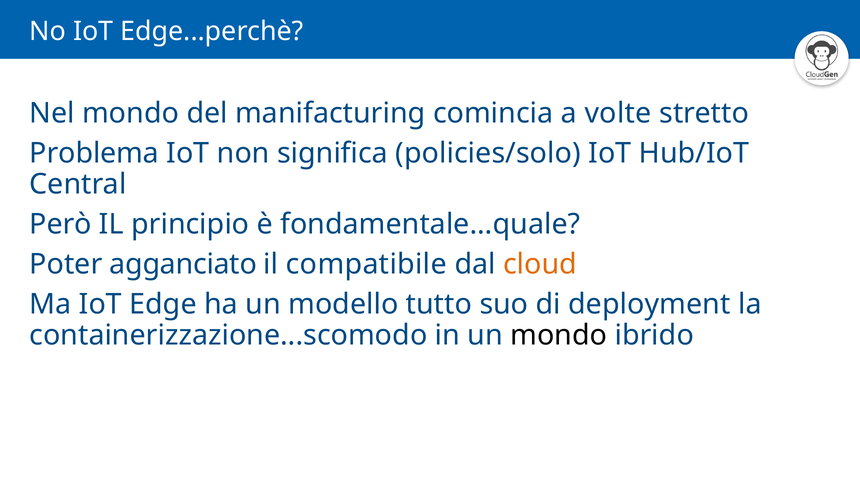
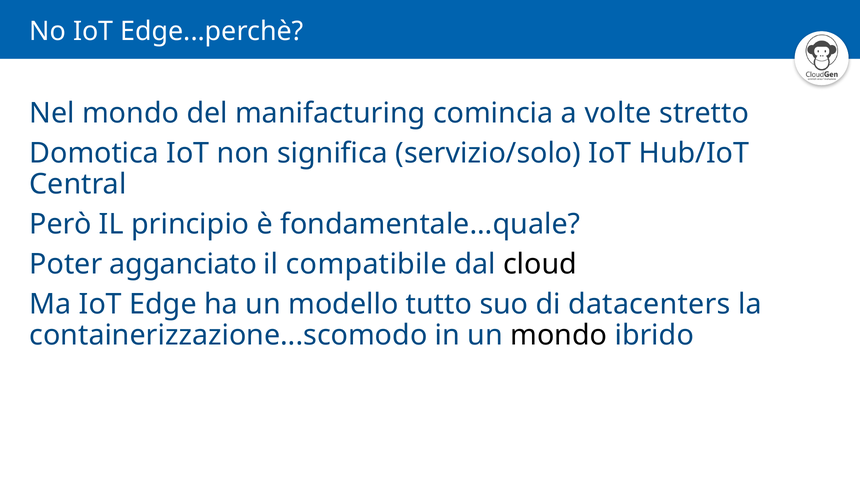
Problema: Problema -> Domotica
policies/solo: policies/solo -> servizio/solo
cloud colour: orange -> black
deployment: deployment -> datacenters
